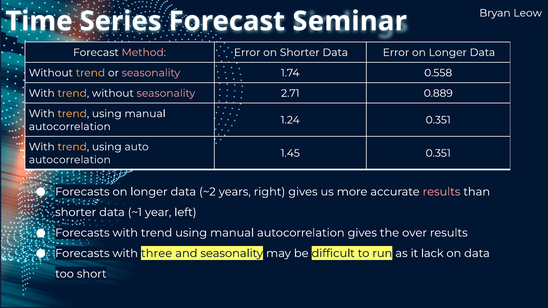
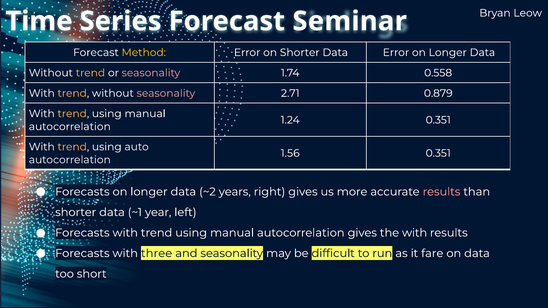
Method colour: pink -> yellow
0.889: 0.889 -> 0.879
1.45: 1.45 -> 1.56
the over: over -> with
lack: lack -> fare
